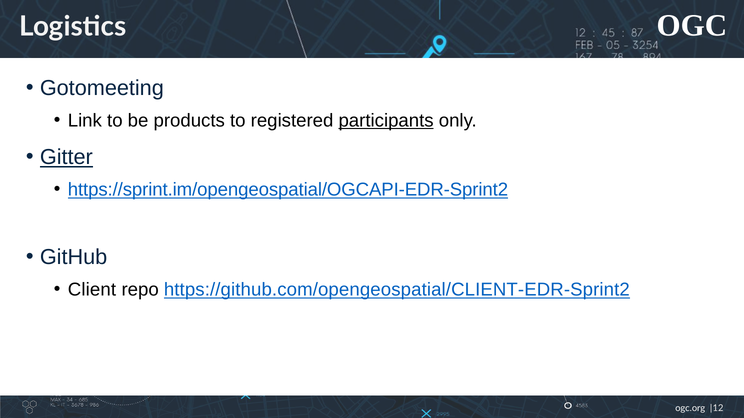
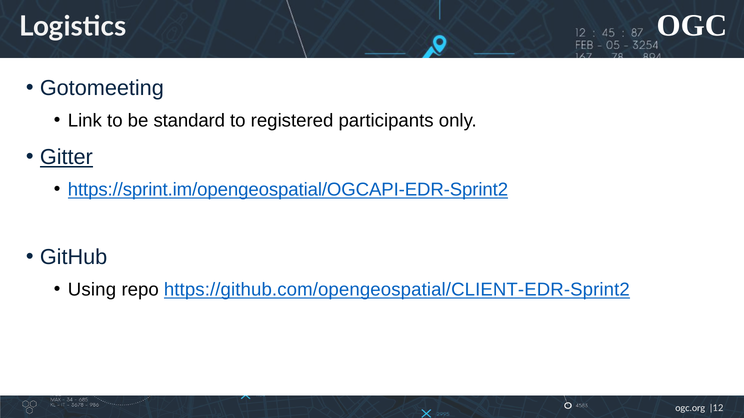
products: products -> standard
participants underline: present -> none
Client: Client -> Using
